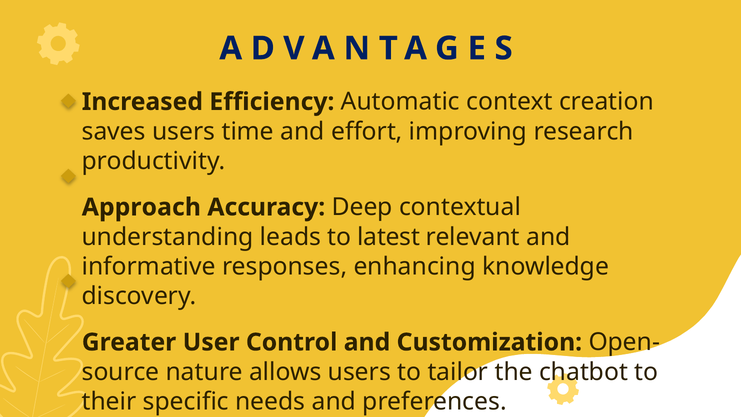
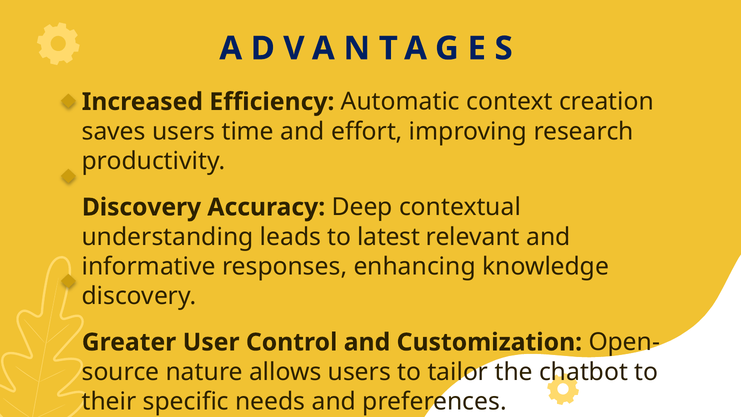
Approach at (141, 207): Approach -> Discovery
